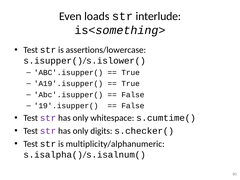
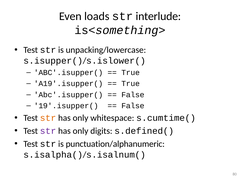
assertions/lowercase: assertions/lowercase -> unpacking/lowercase
str at (48, 118) colour: purple -> orange
s.checker(: s.checker( -> s.defined(
multiplicity/alphanumeric: multiplicity/alphanumeric -> punctuation/alphanumeric
